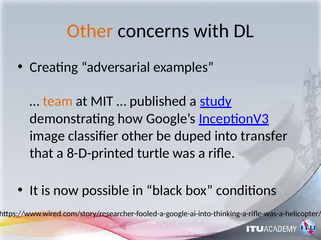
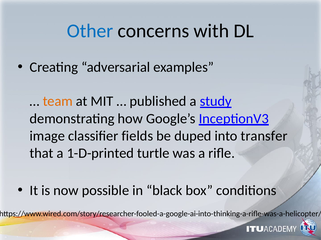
Other at (90, 31) colour: orange -> blue
classifier other: other -> fields
8-D-printed: 8-D-printed -> 1-D-printed
